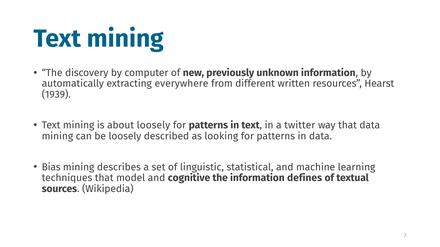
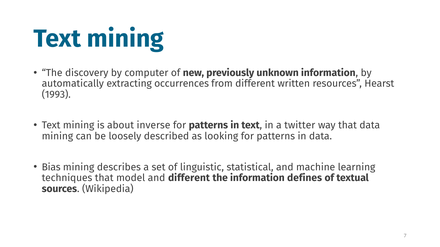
everywhere: everywhere -> occurrences
1939: 1939 -> 1993
about loosely: loosely -> inverse
and cognitive: cognitive -> different
